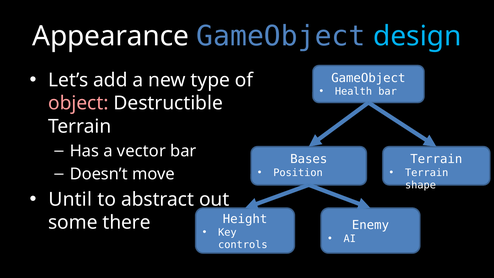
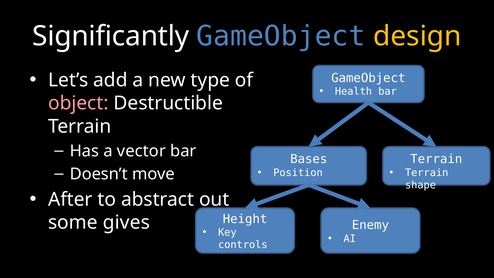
Appearance: Appearance -> Significantly
design colour: light blue -> yellow
Until: Until -> After
there: there -> gives
